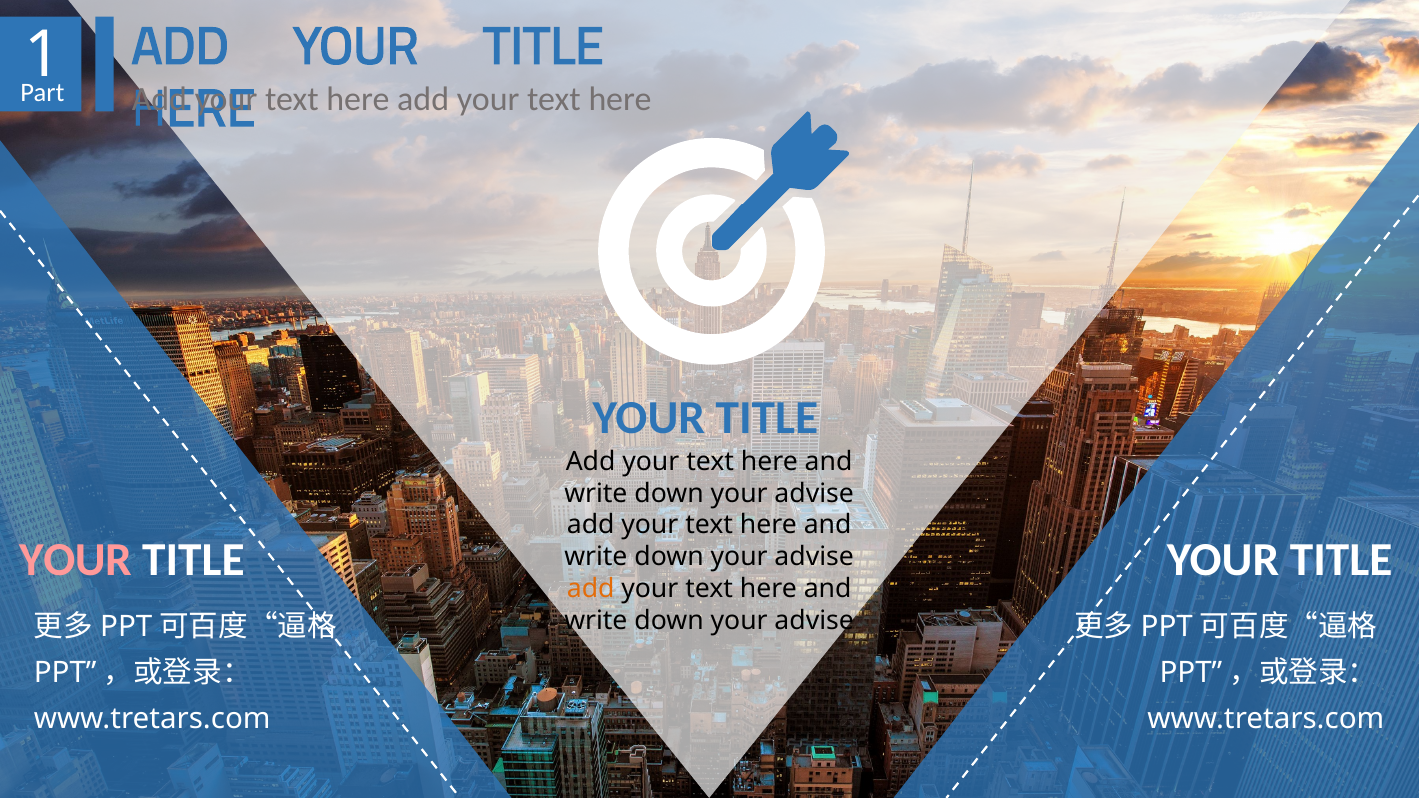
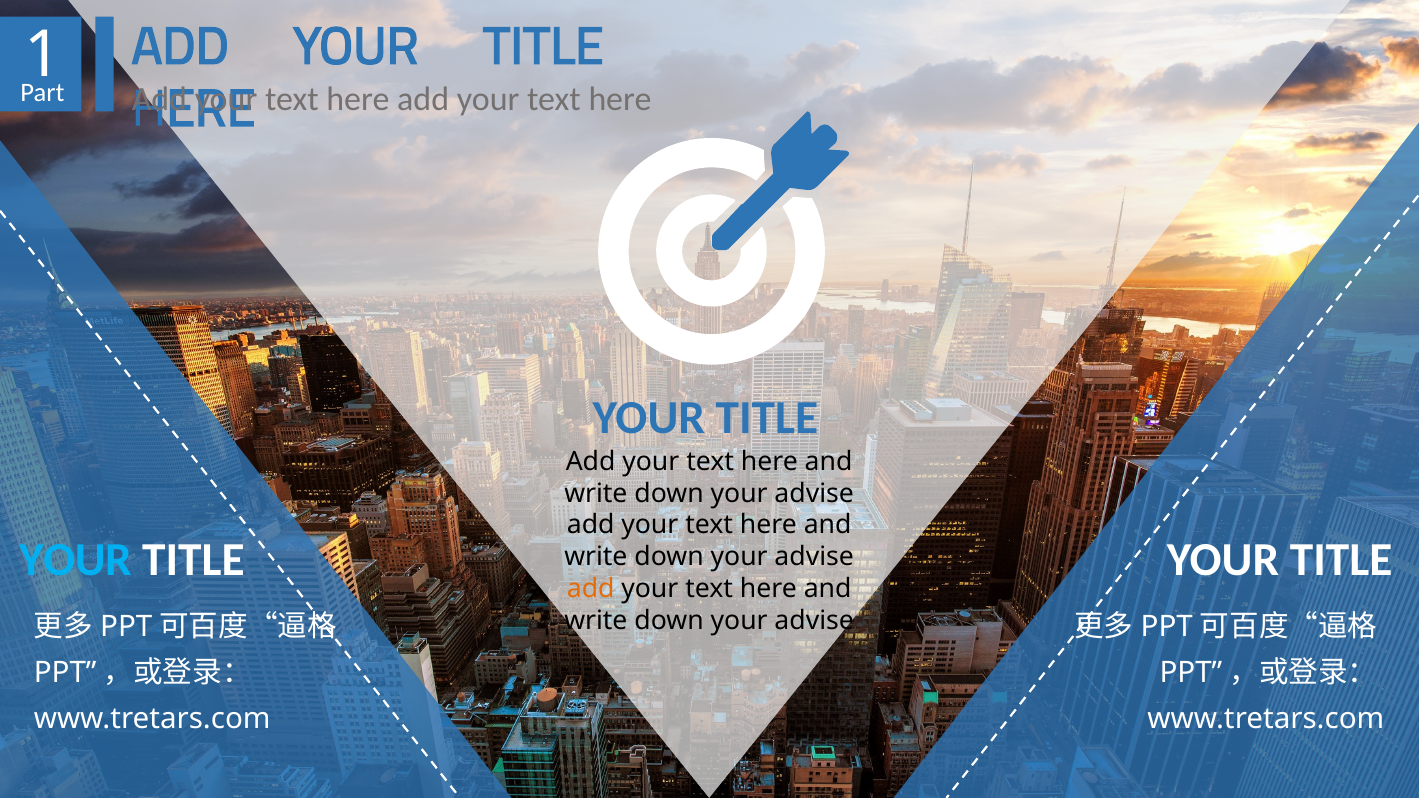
YOUR at (75, 560) colour: pink -> light blue
